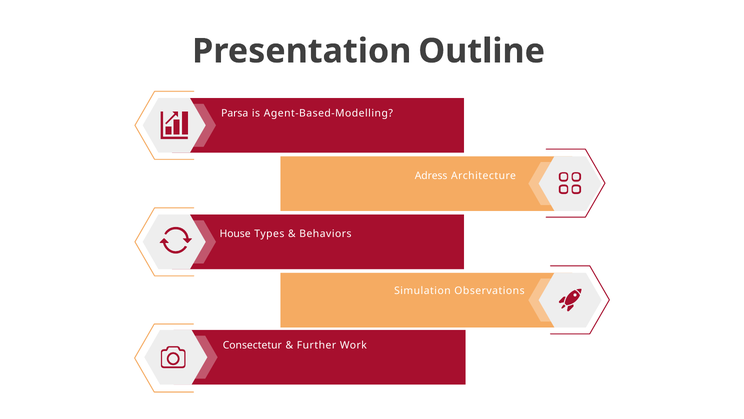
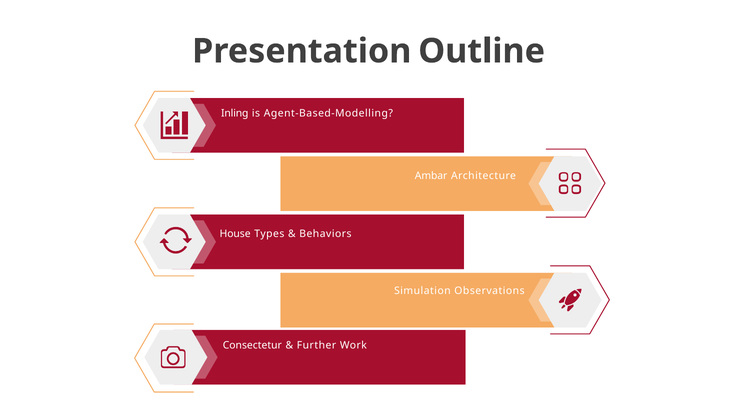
Parsa: Parsa -> Inling
Adress: Adress -> Ambar
